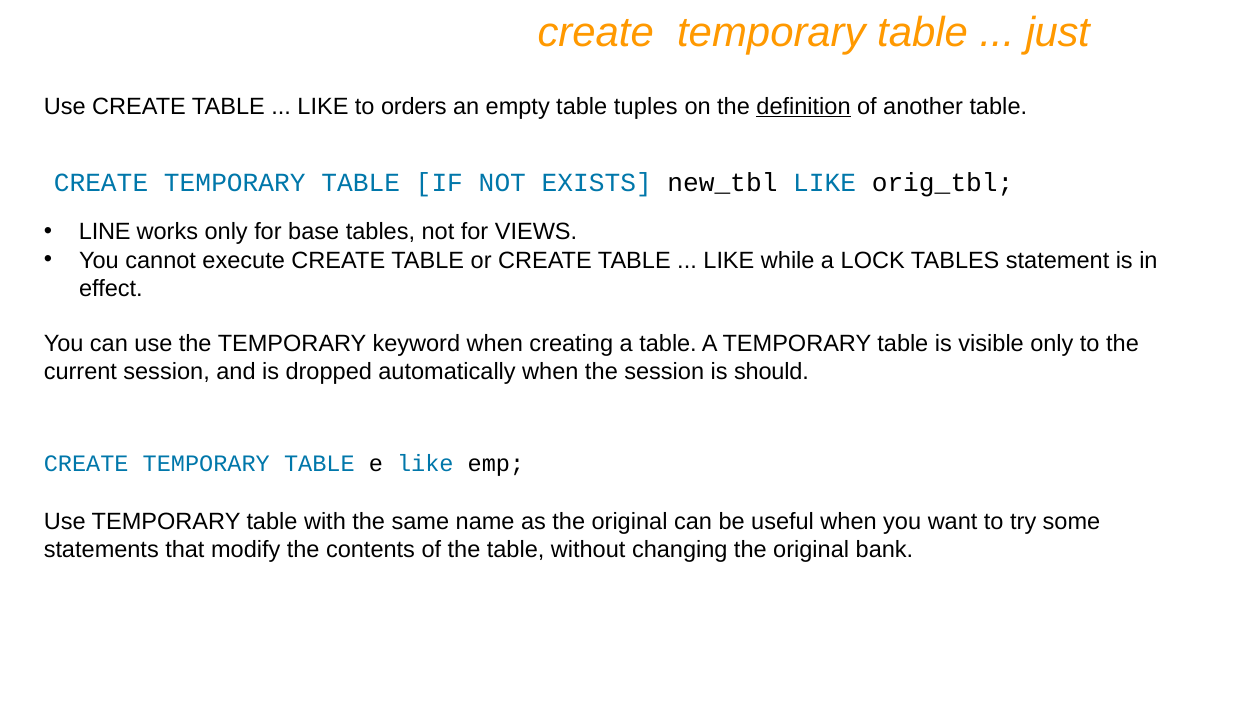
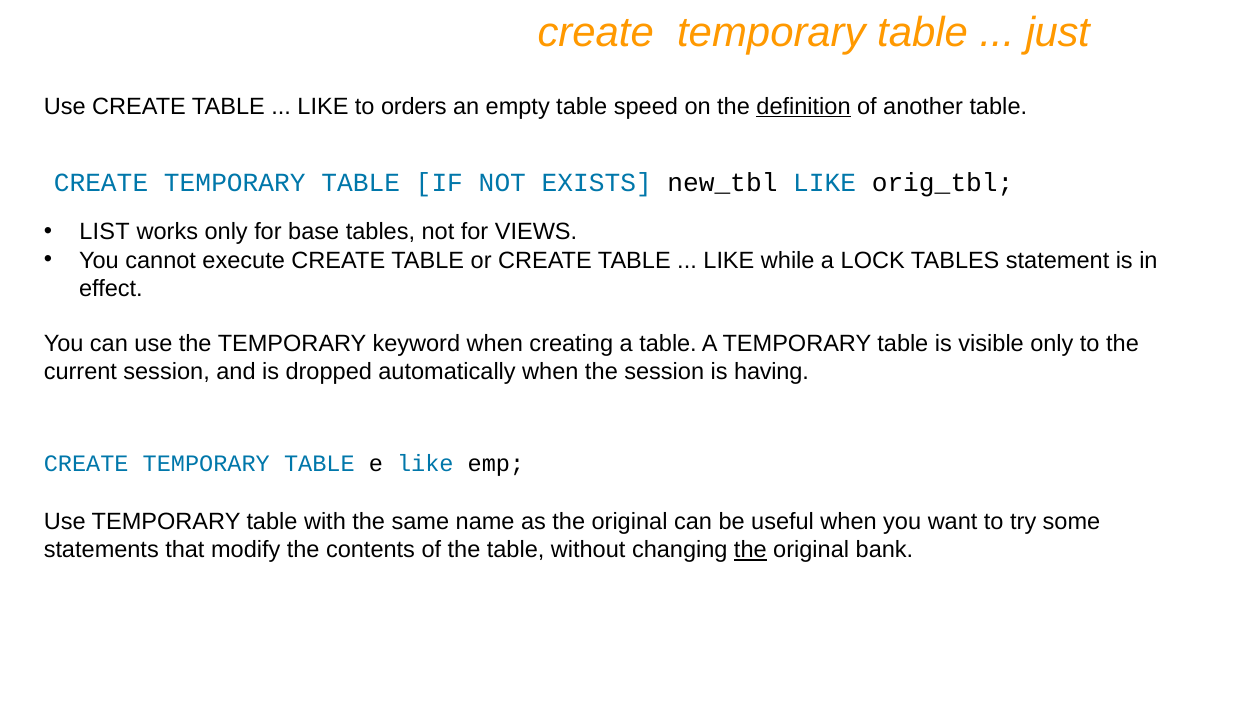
tuples: tuples -> speed
LINE: LINE -> LIST
should: should -> having
the at (750, 550) underline: none -> present
